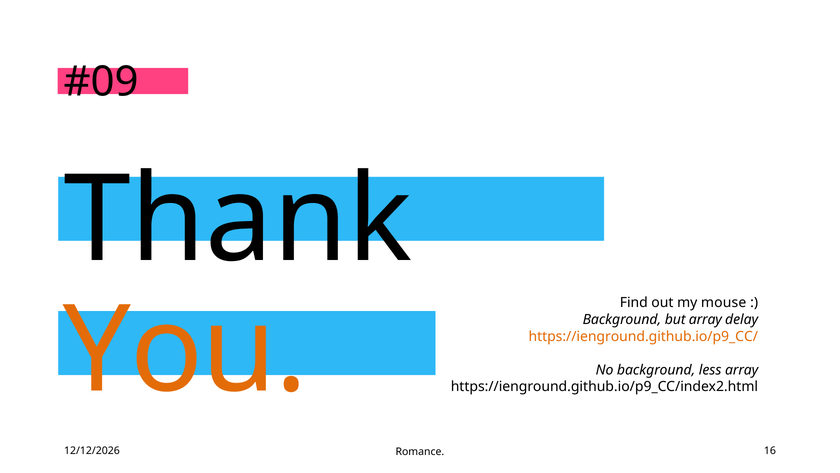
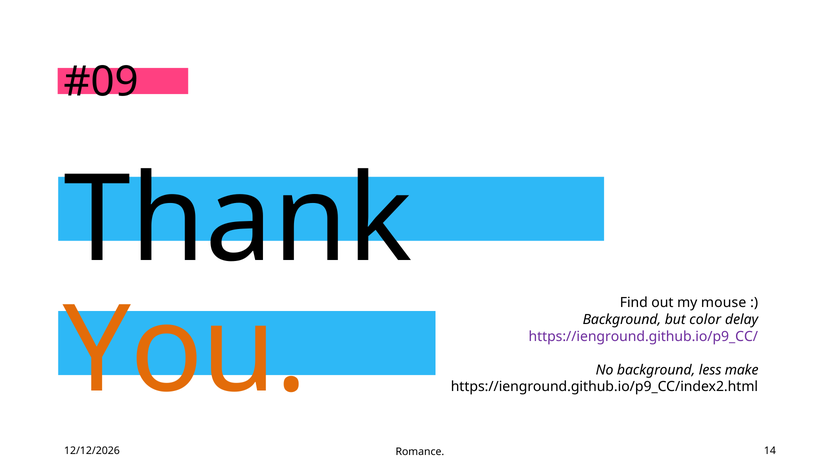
but array: array -> color
https://ienground.github.io/p9_CC/ colour: orange -> purple
less array: array -> make
16: 16 -> 14
